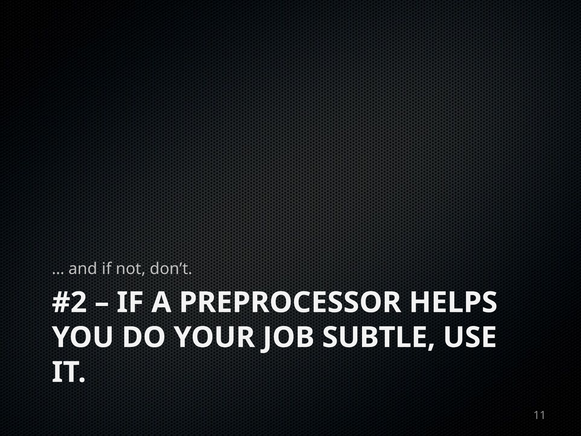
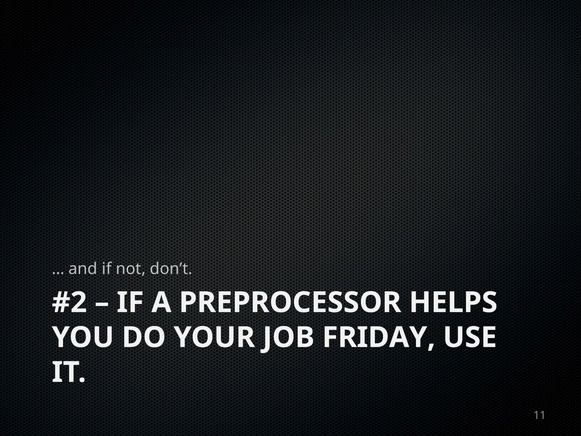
SUBTLE: SUBTLE -> FRIDAY
